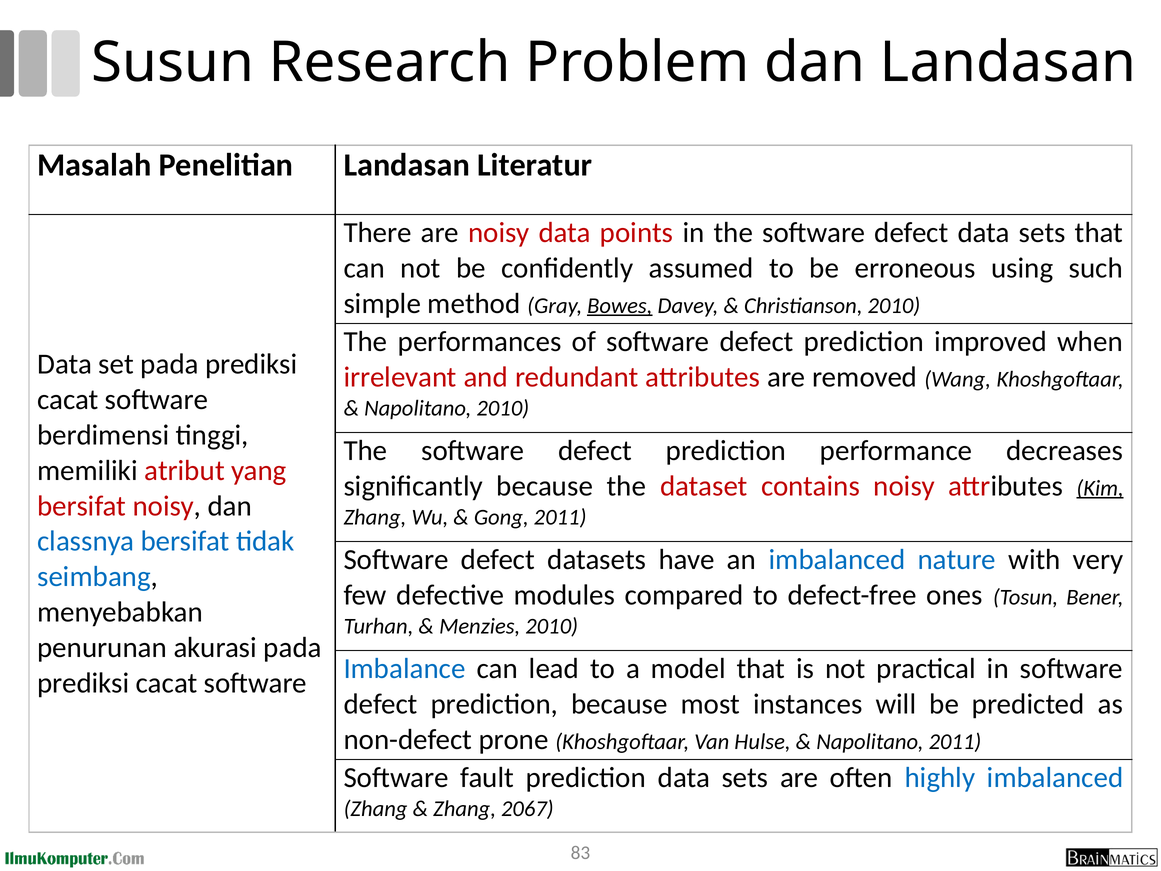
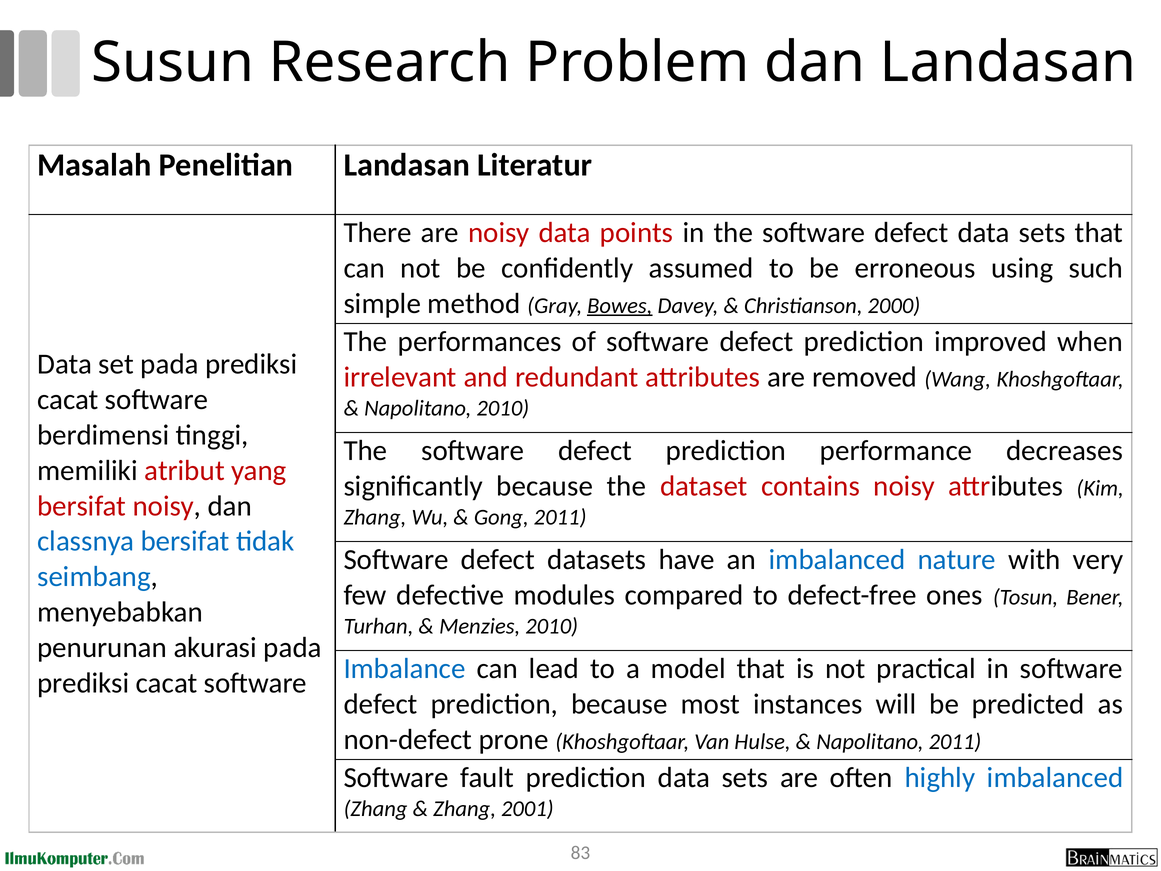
Christianson 2010: 2010 -> 2000
Kim underline: present -> none
2067: 2067 -> 2001
